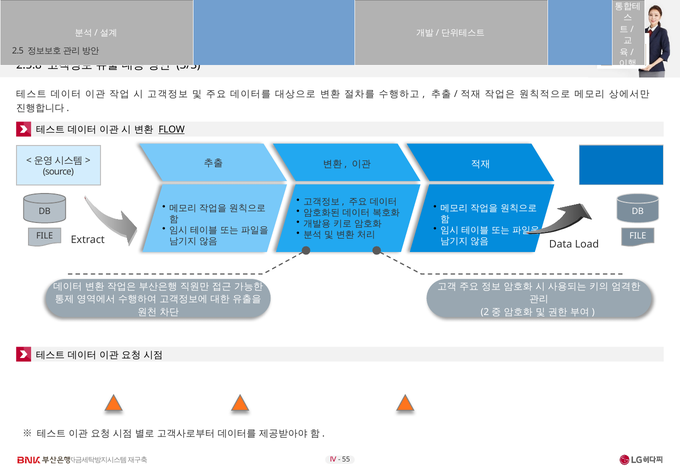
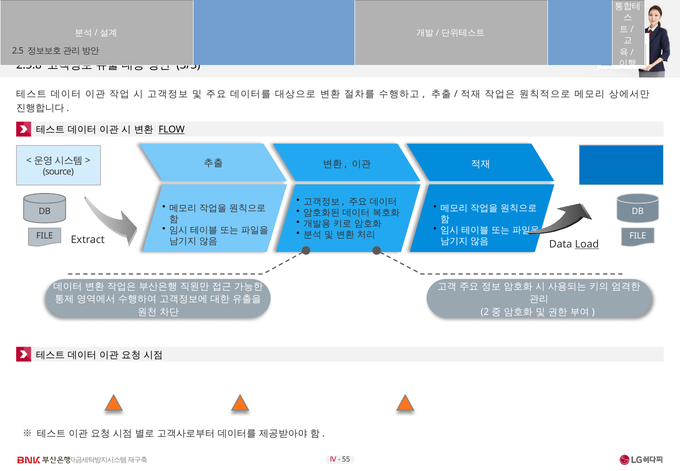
Load underline: none -> present
